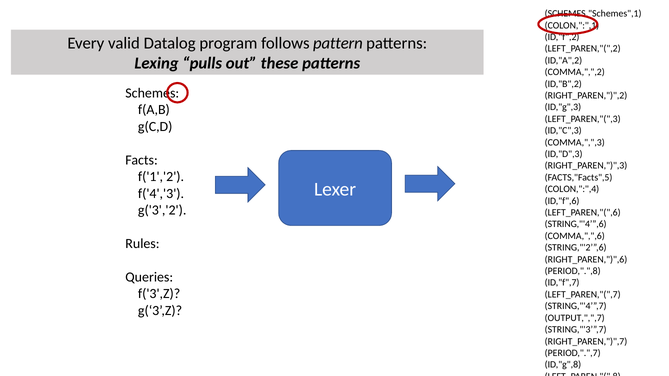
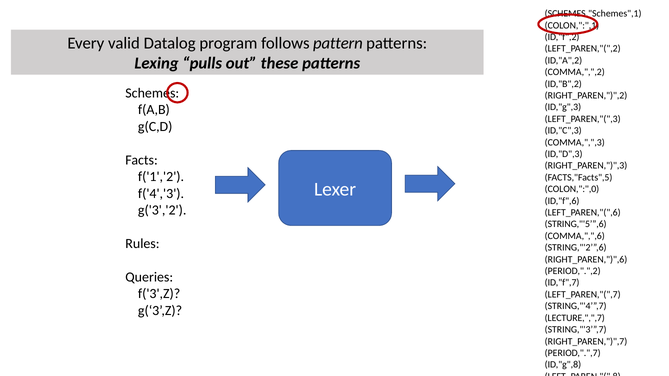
COLON,":",4: COLON,":",4 -> COLON,":",0
STRING,"'4’”,6: STRING,"'4’”,6 -> STRING,"'5’”,6
PERIOD,".",8: PERIOD,".",8 -> PERIOD,".",2
OUTPUT,",",7: OUTPUT,",",7 -> LECTURE,",",7
